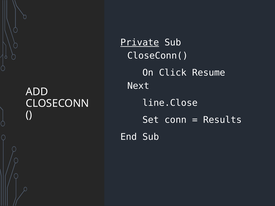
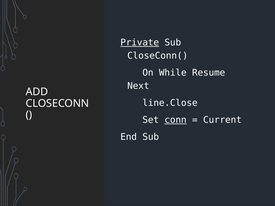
Click: Click -> While
conn underline: none -> present
Results: Results -> Current
